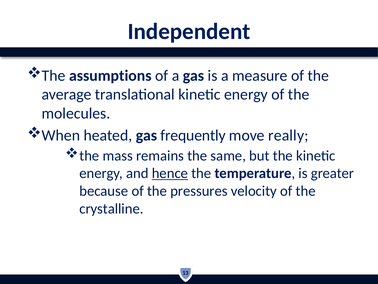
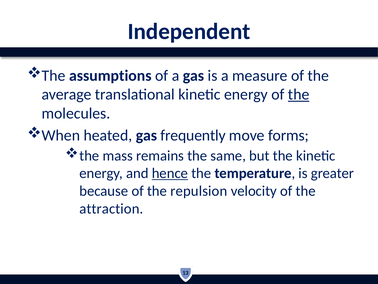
the at (299, 94) underline: none -> present
really: really -> forms
pressures: pressures -> repulsion
crystalline: crystalline -> attraction
